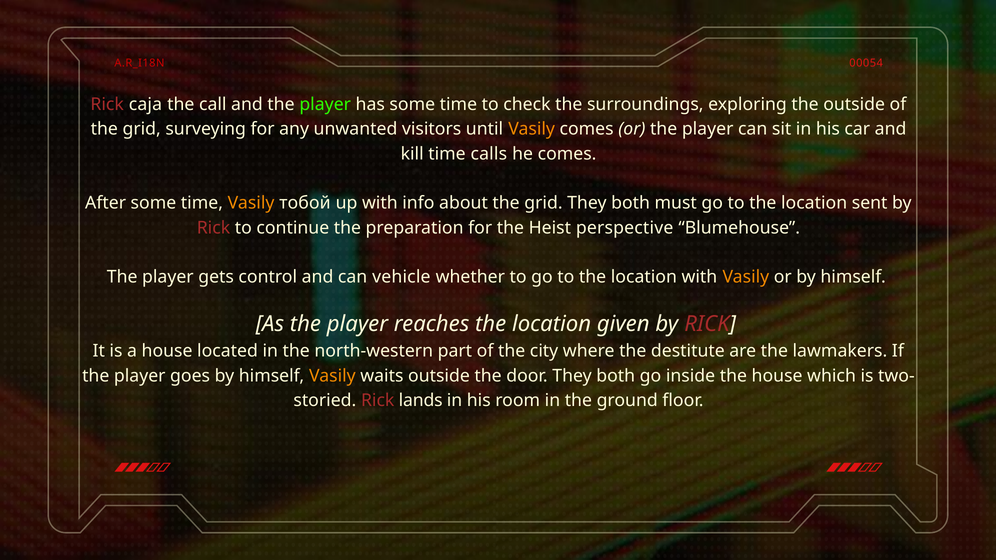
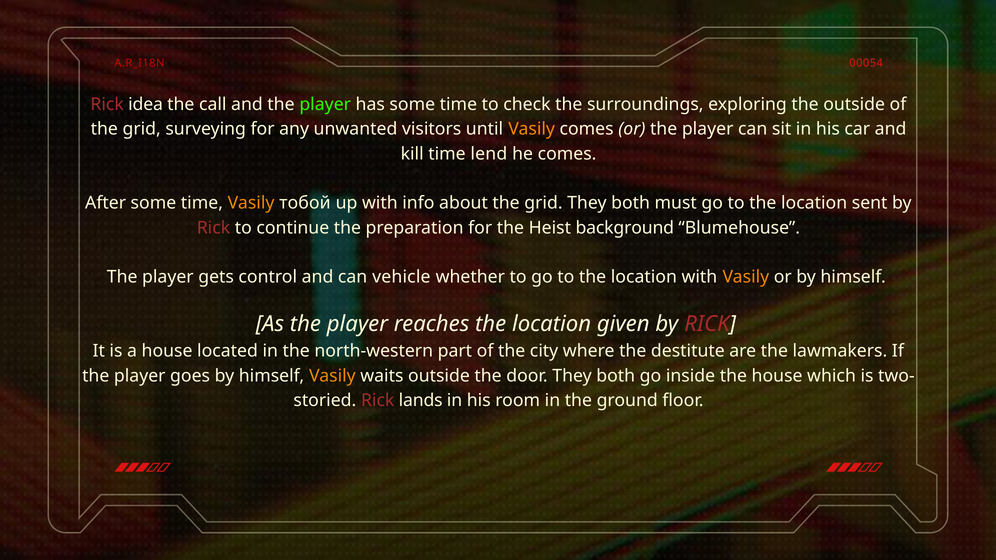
caja: caja -> idea
calls: calls -> lend
perspective: perspective -> background
